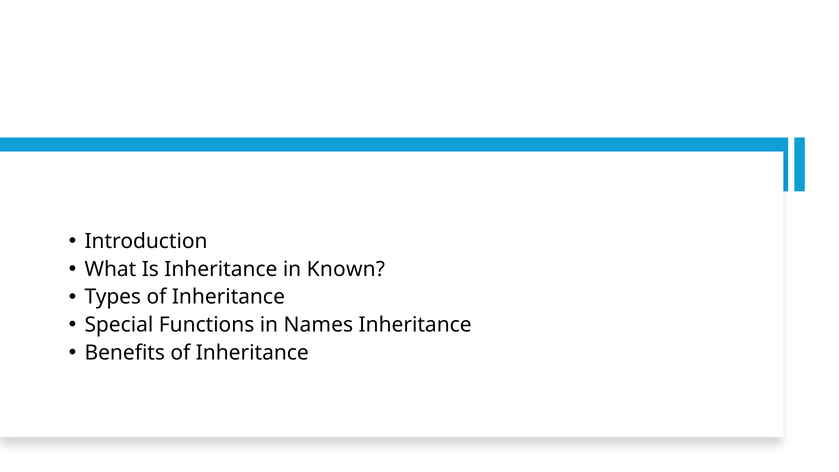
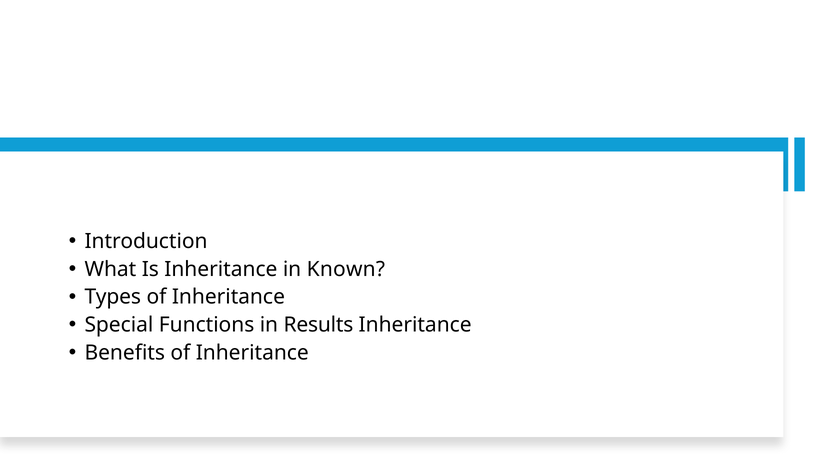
Names: Names -> Results
